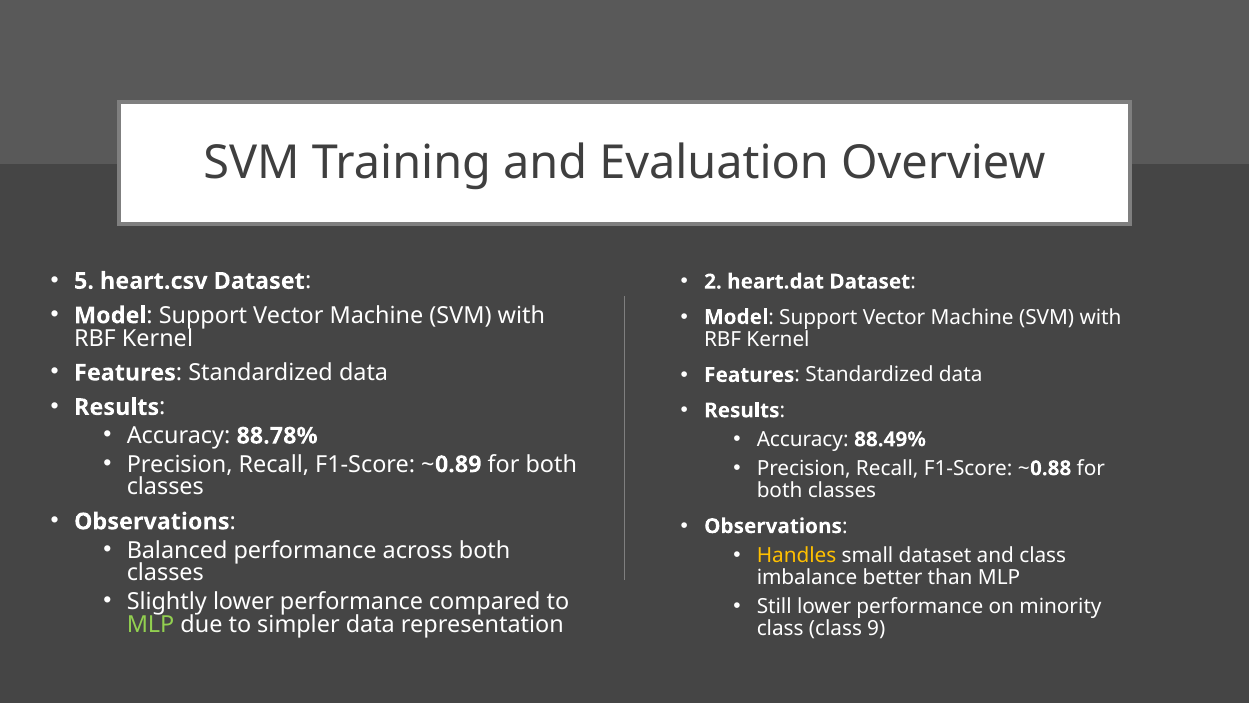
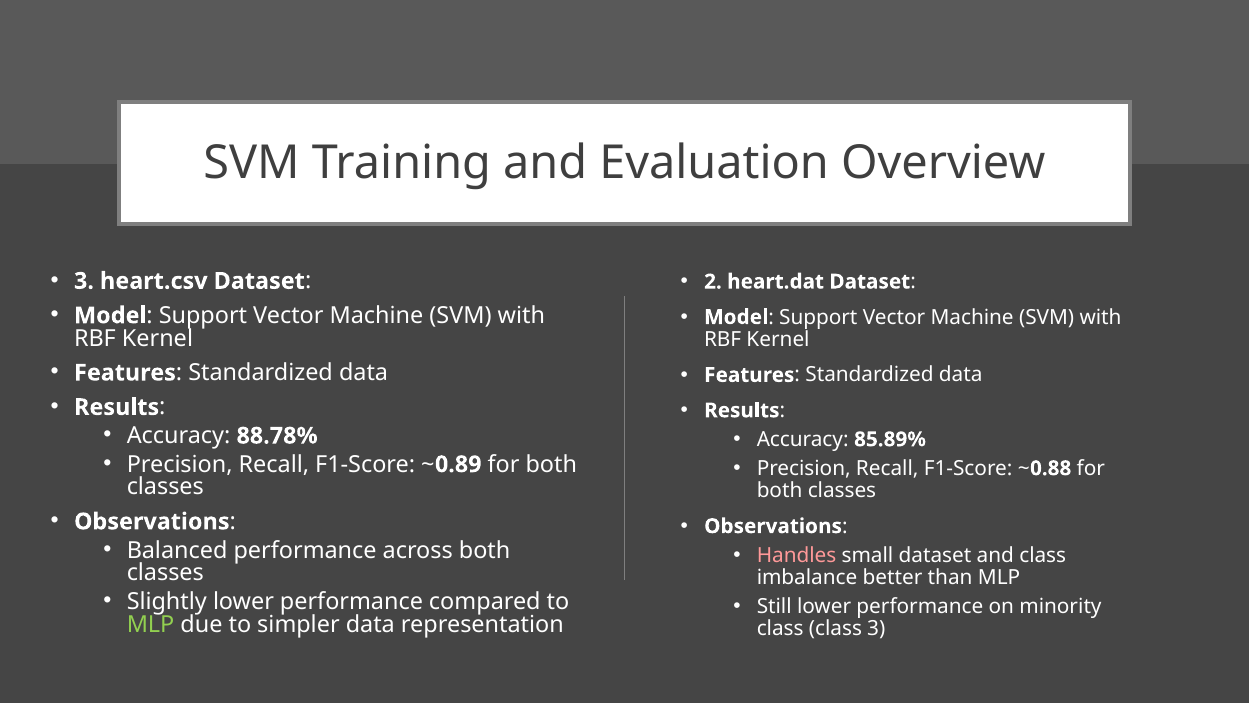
5 at (84, 281): 5 -> 3
88.49%: 88.49% -> 85.89%
Handles colour: yellow -> pink
class 9: 9 -> 3
